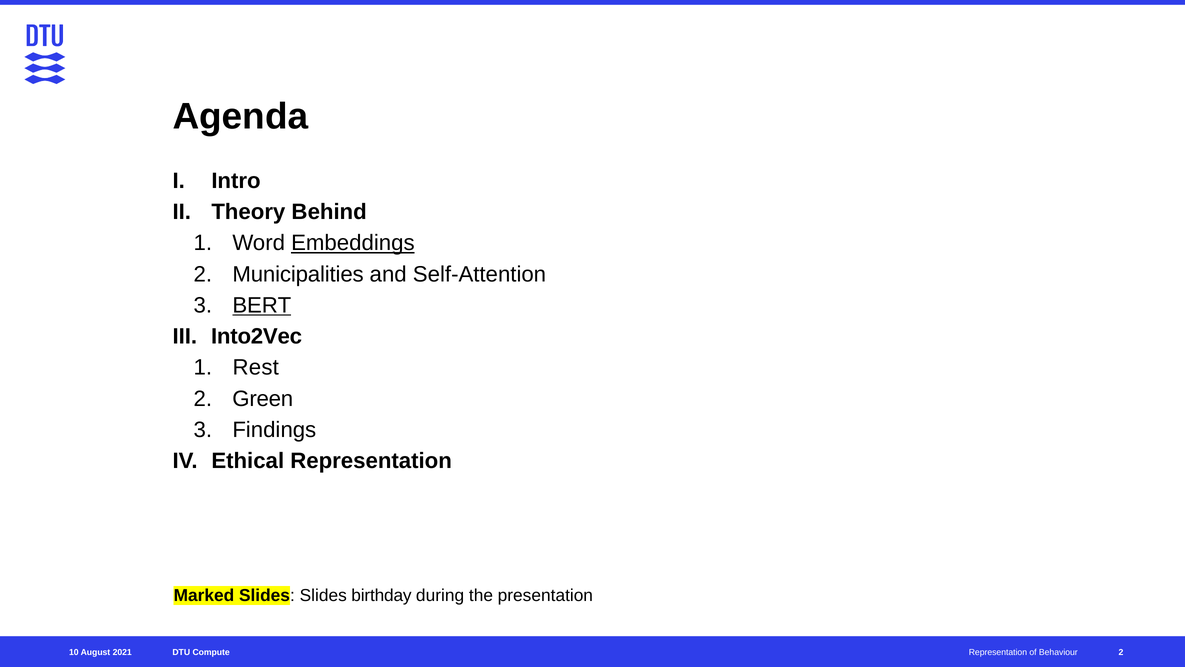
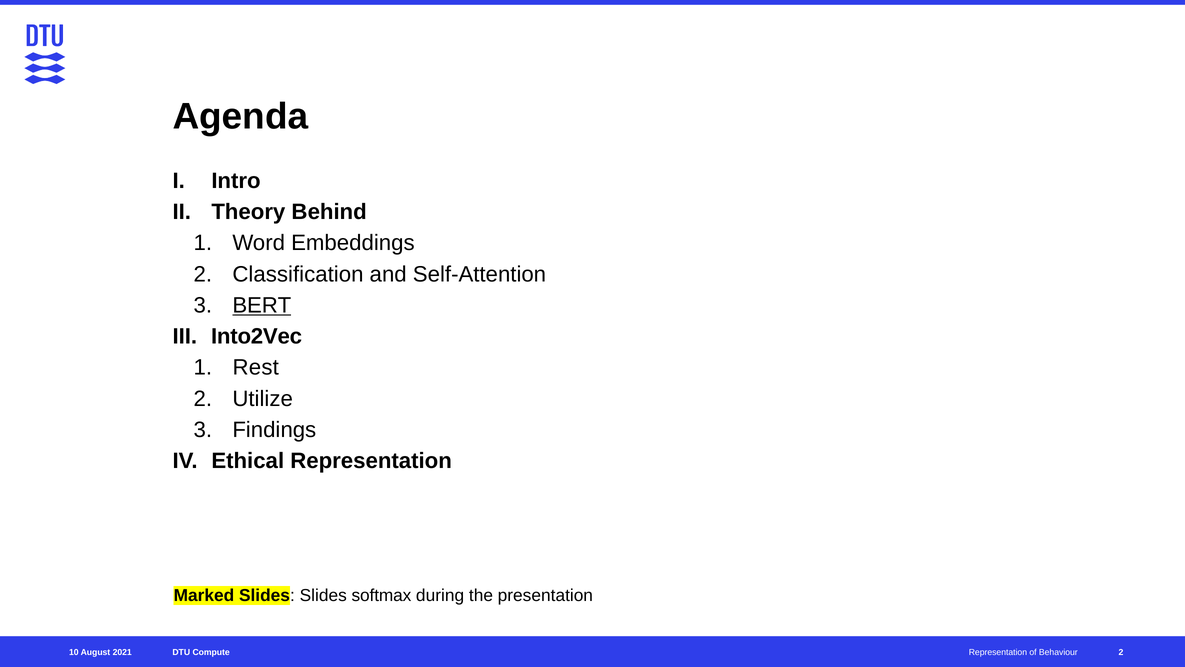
Embeddings underline: present -> none
Municipalities: Municipalities -> Classification
Green: Green -> Utilize
birthday: birthday -> softmax
